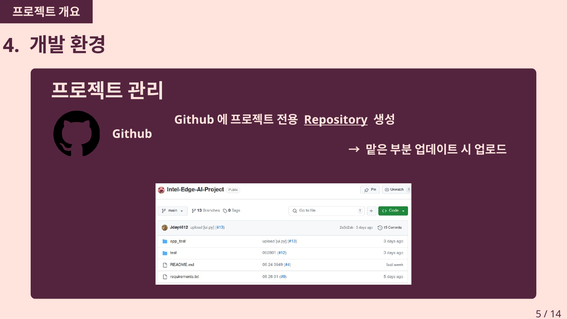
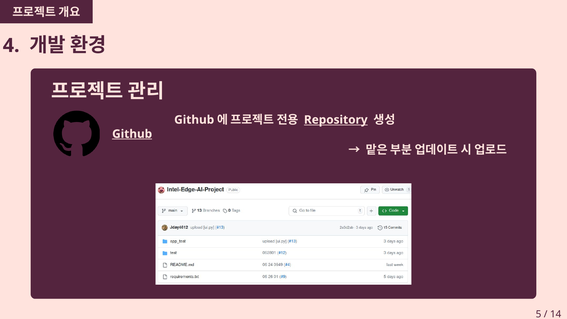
Github at (132, 134) underline: none -> present
